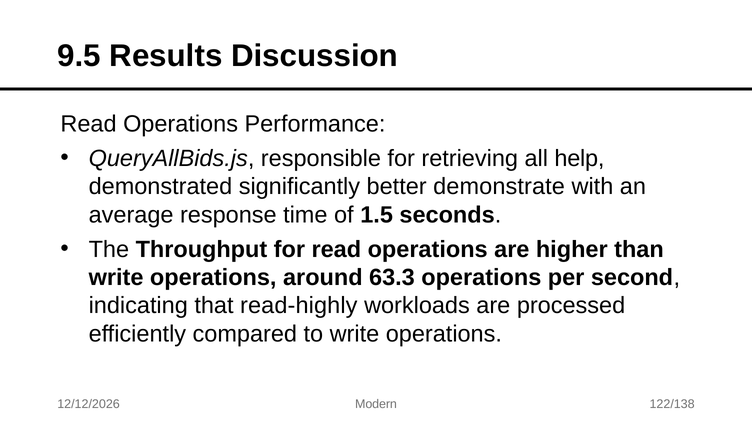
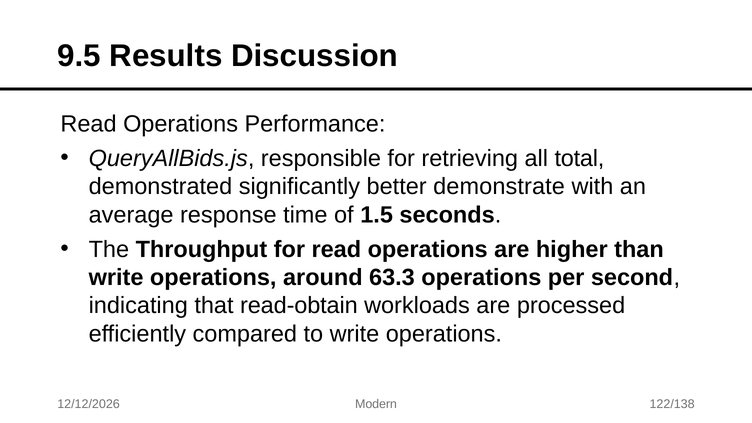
help: help -> total
read-highly: read-highly -> read-obtain
